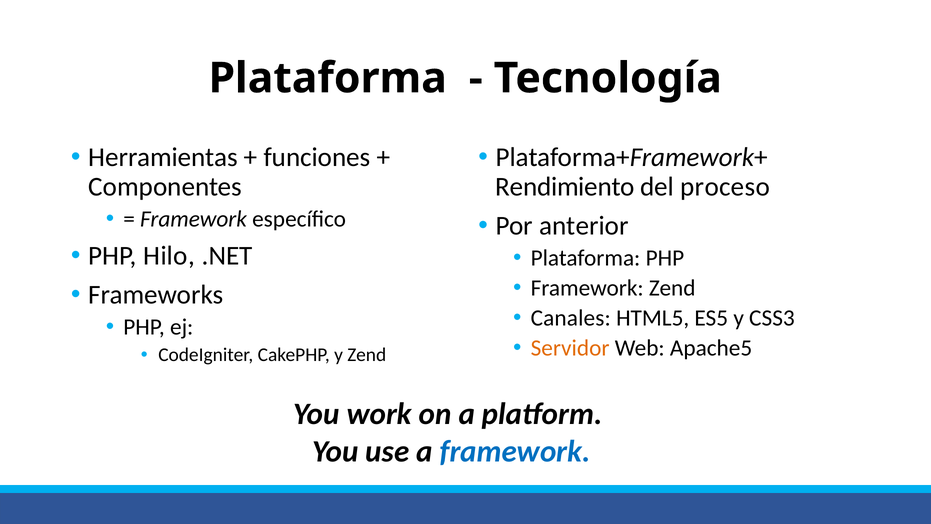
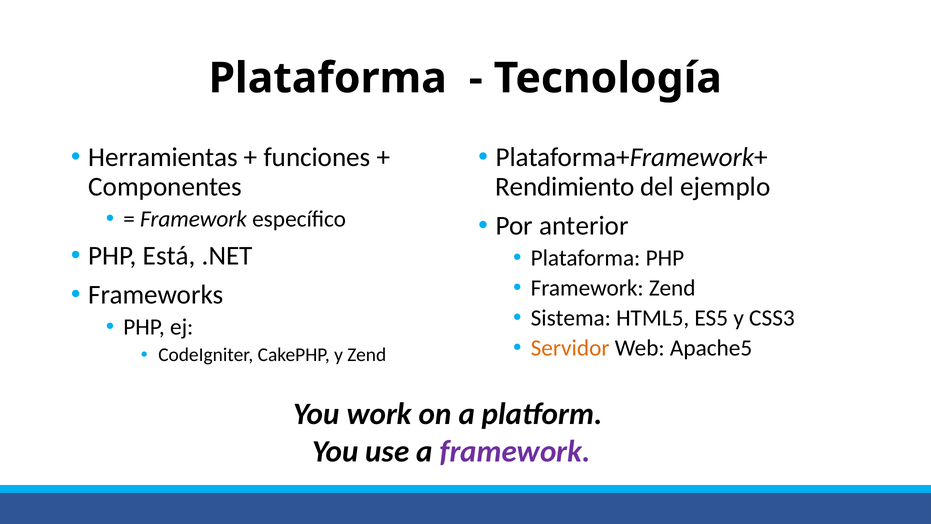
proceso: proceso -> ejemplo
Hilo: Hilo -> Está
Canales: Canales -> Sistema
framework at (515, 451) colour: blue -> purple
